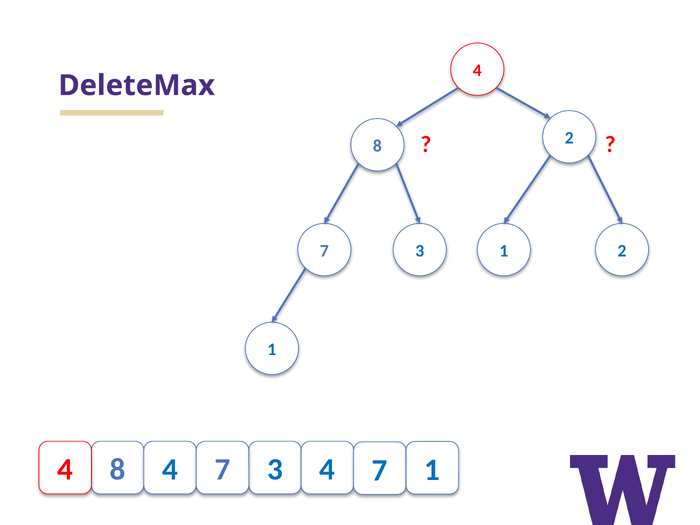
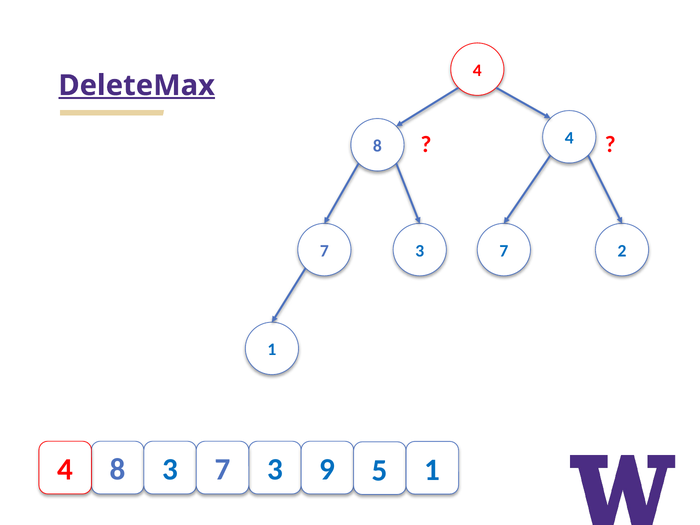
DeleteMax underline: none -> present
8 2: 2 -> 4
3 1: 1 -> 7
8 4: 4 -> 3
3 4: 4 -> 9
7 at (380, 470): 7 -> 5
